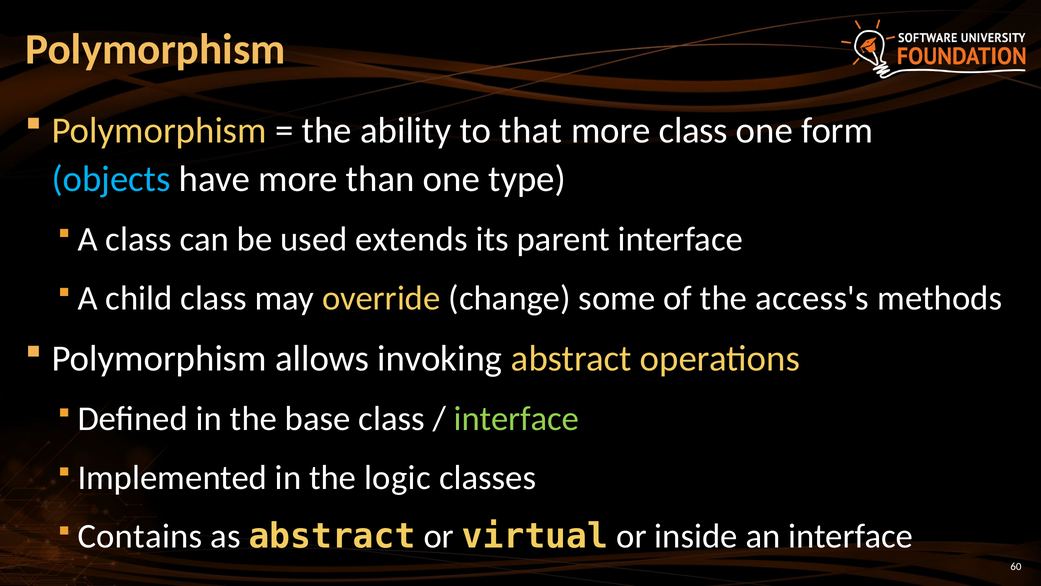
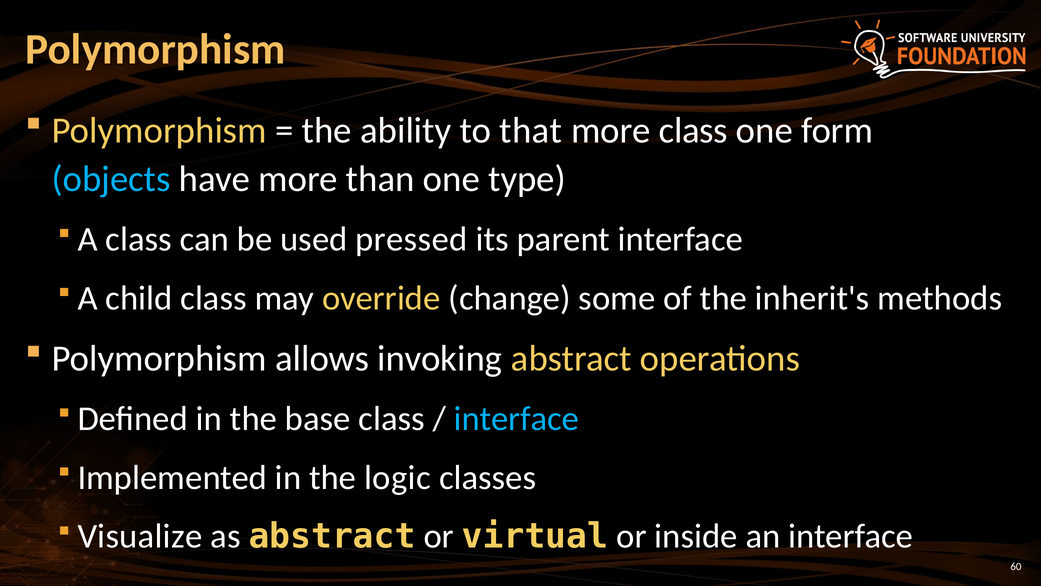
extends: extends -> pressed
access's: access's -> inherit's
interface at (516, 418) colour: light green -> light blue
Contains: Contains -> Visualize
